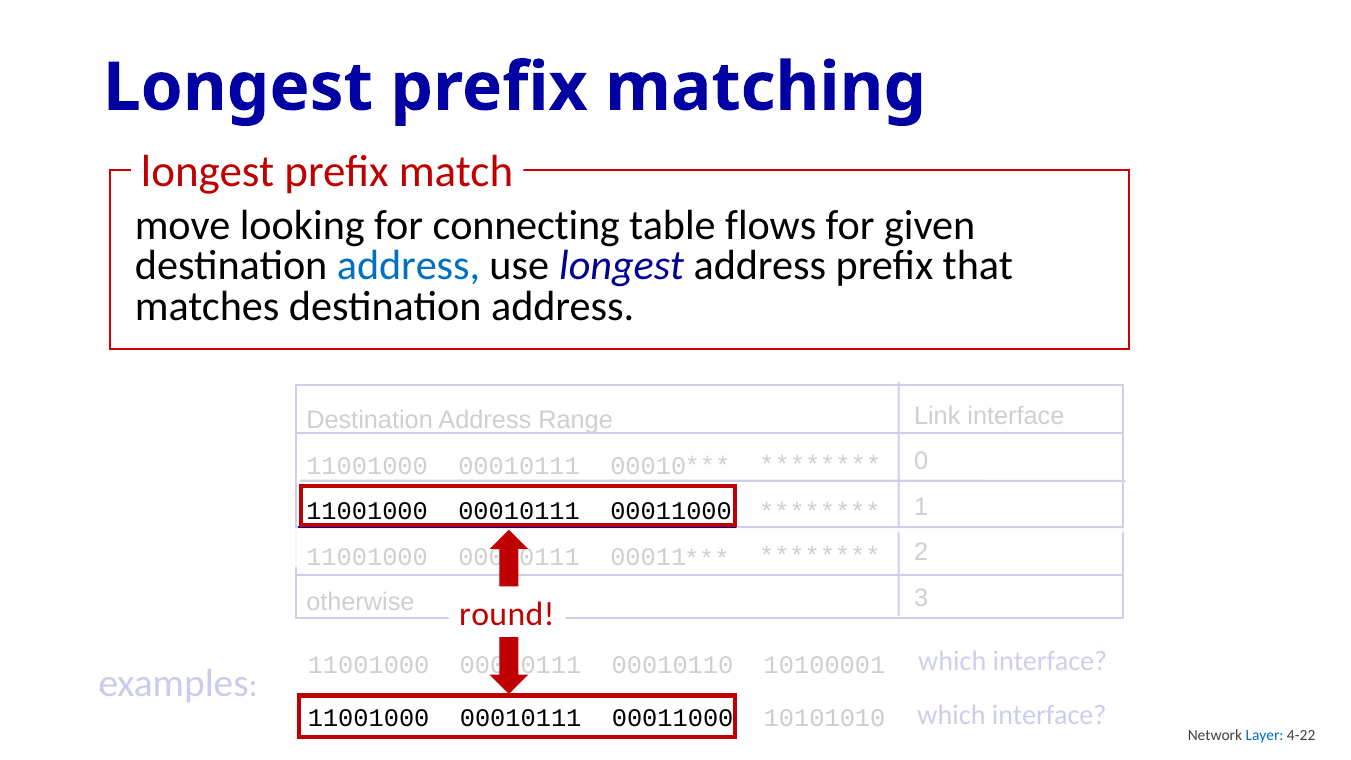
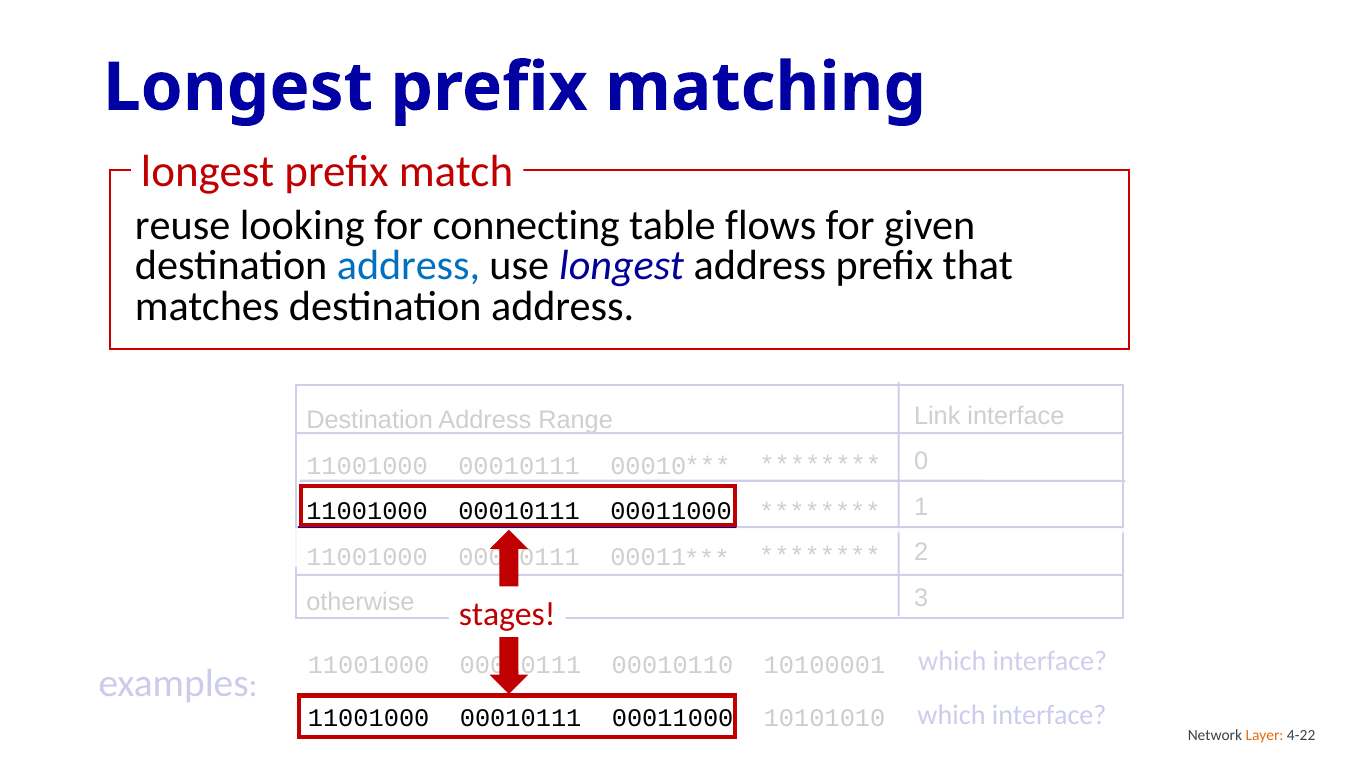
move: move -> reuse
round: round -> stages
Layer colour: blue -> orange
